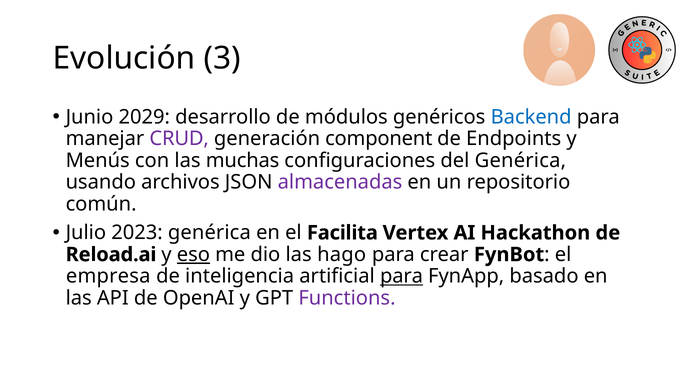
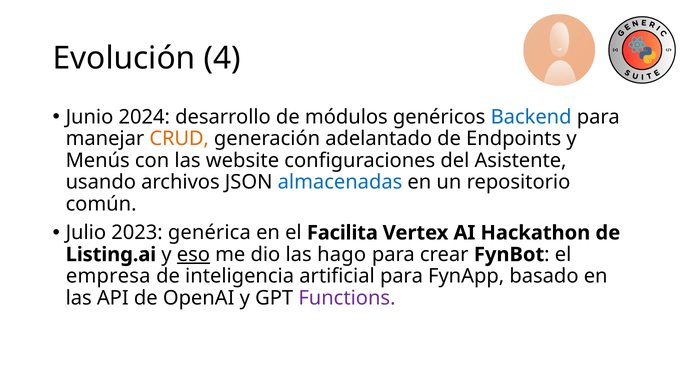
3: 3 -> 4
2029: 2029 -> 2024
CRUD colour: purple -> orange
component: component -> adelantado
muchas: muchas -> website
del Genérica: Genérica -> Asistente
almacenadas colour: purple -> blue
Reload.ai: Reload.ai -> Listing.ai
para at (402, 276) underline: present -> none
